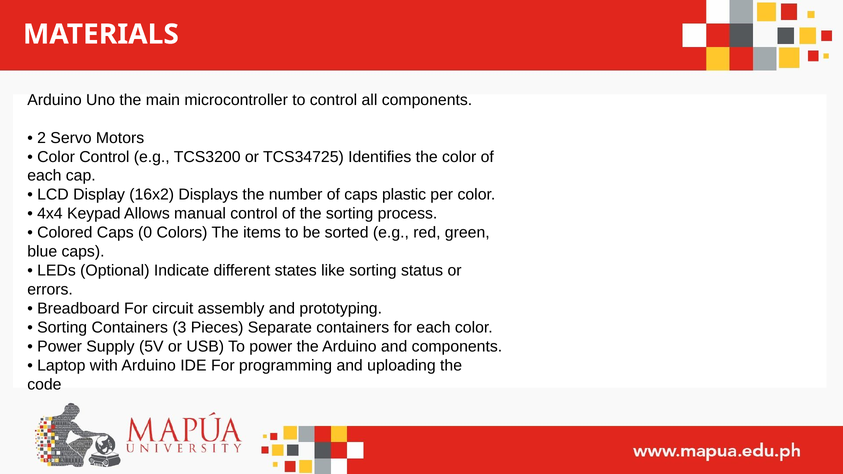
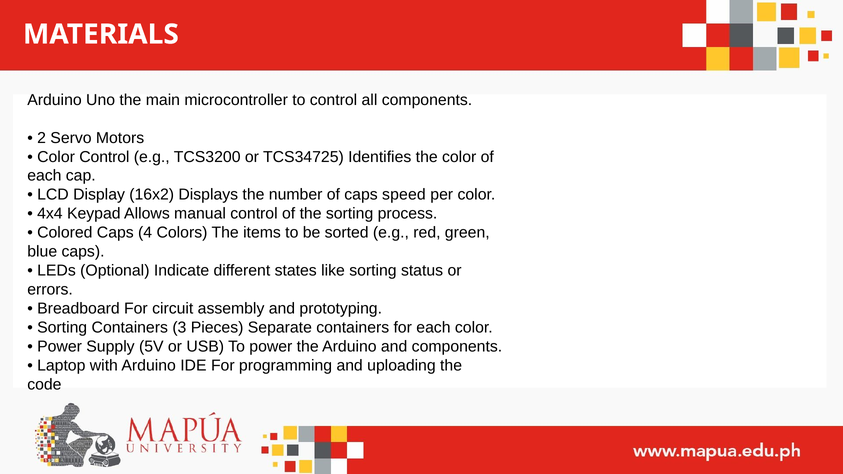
plastic: plastic -> speed
0: 0 -> 4
